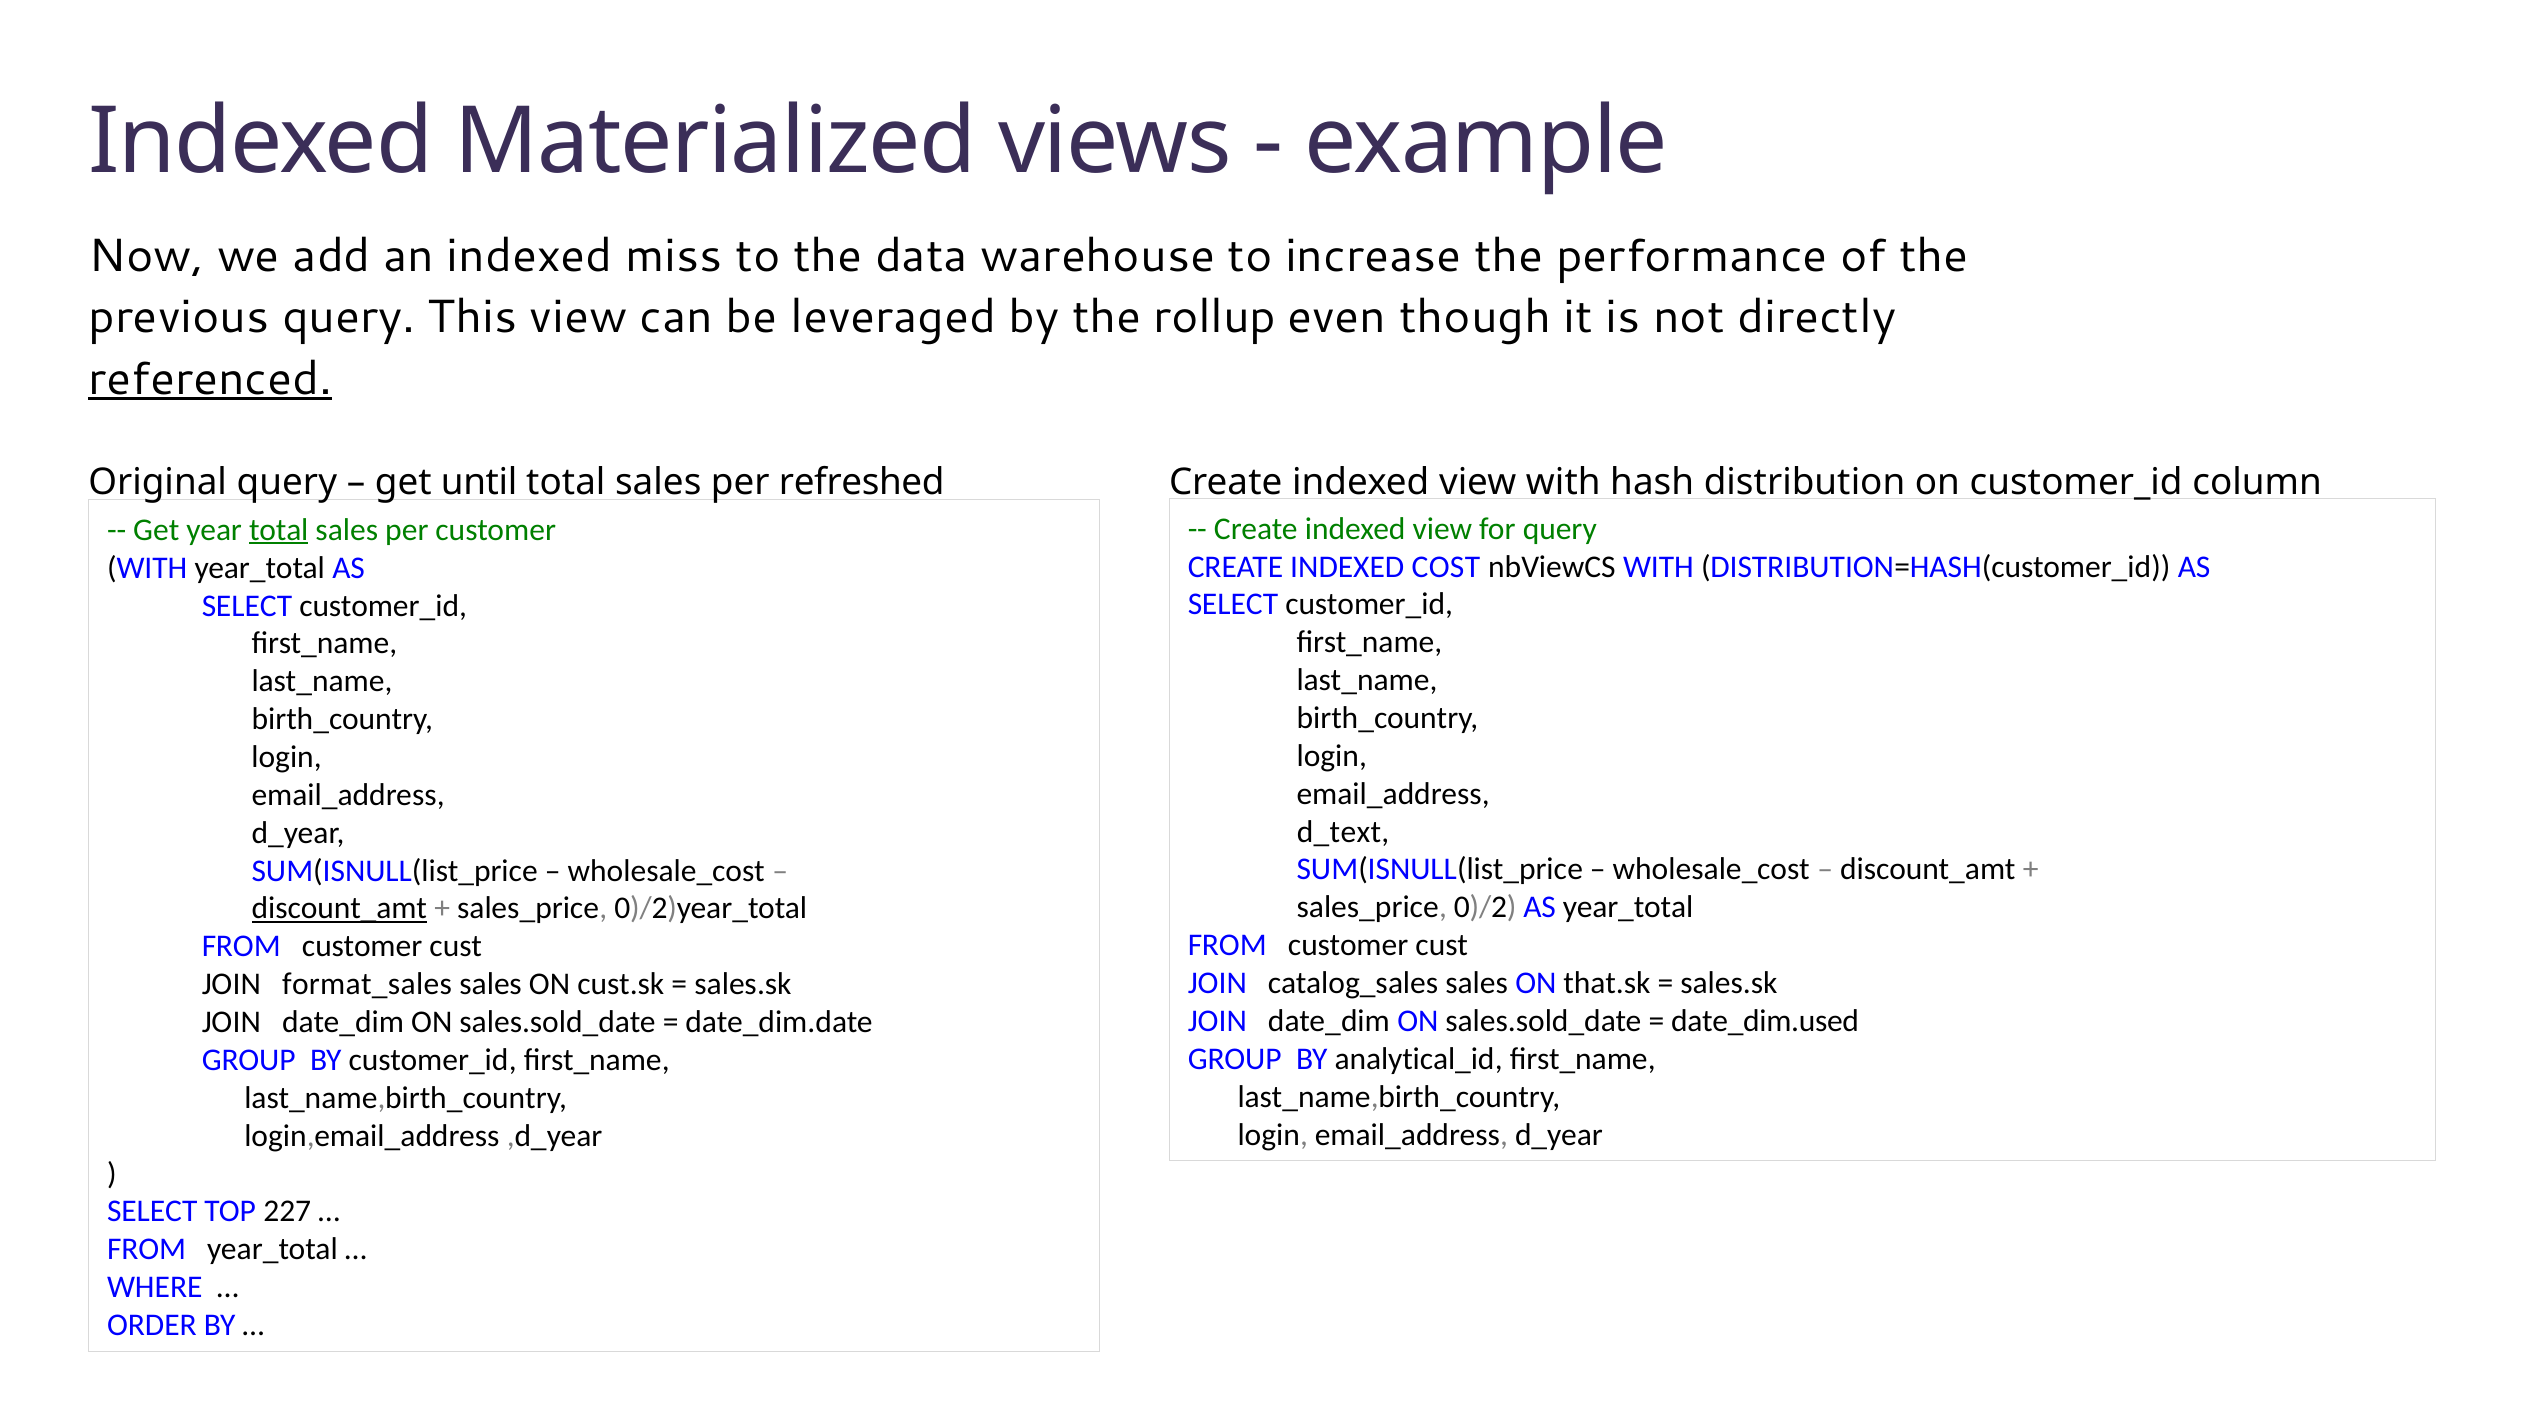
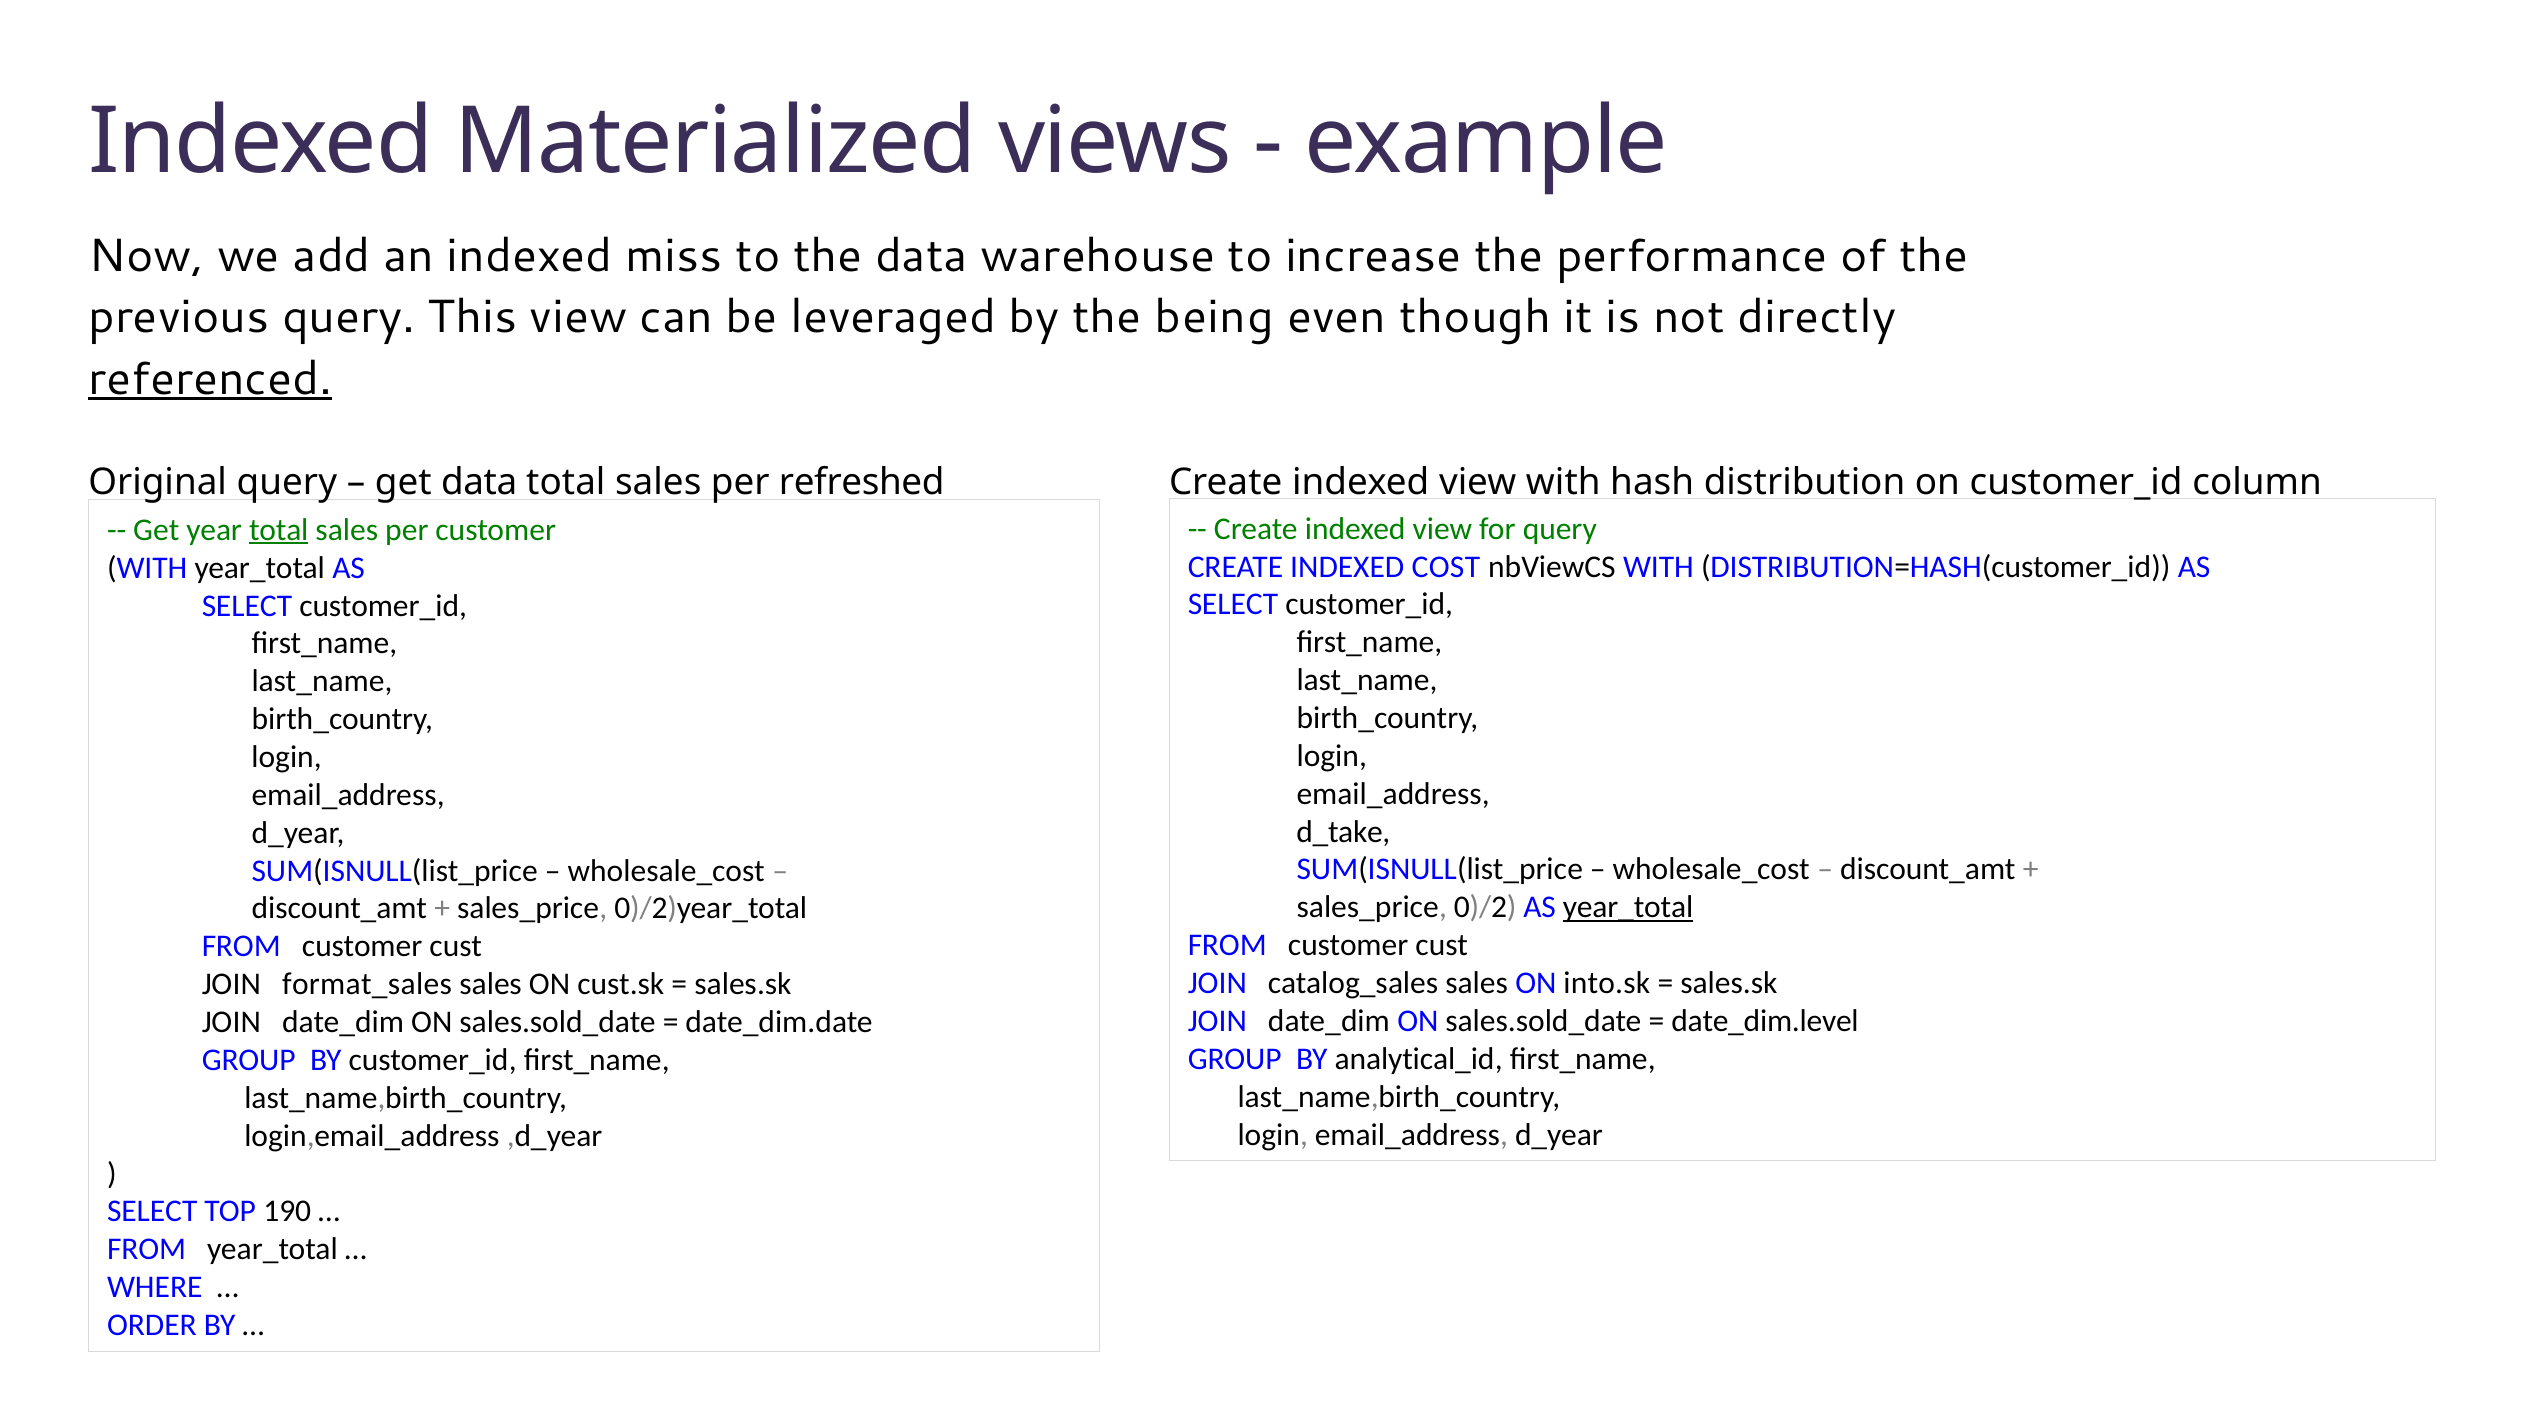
rollup: rollup -> being
get until: until -> data
d_text: d_text -> d_take
year_total at (1628, 908) underline: none -> present
discount_amt at (339, 909) underline: present -> none
that.sk: that.sk -> into.sk
date_dim.used: date_dim.used -> date_dim.level
227: 227 -> 190
